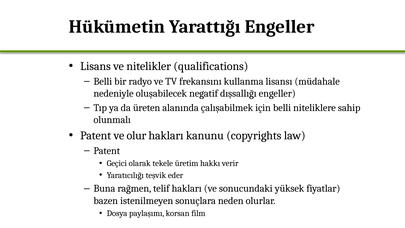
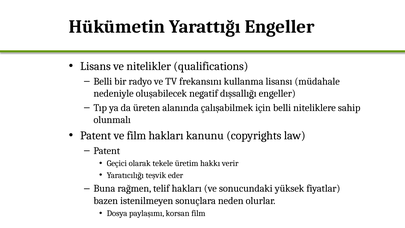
ve olur: olur -> film
